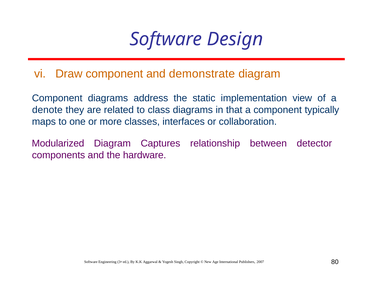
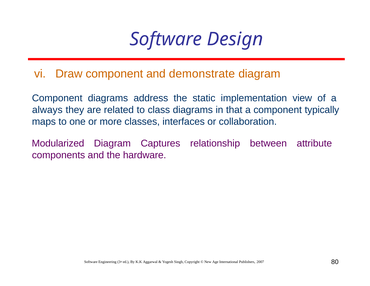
denote: denote -> always
detector: detector -> attribute
